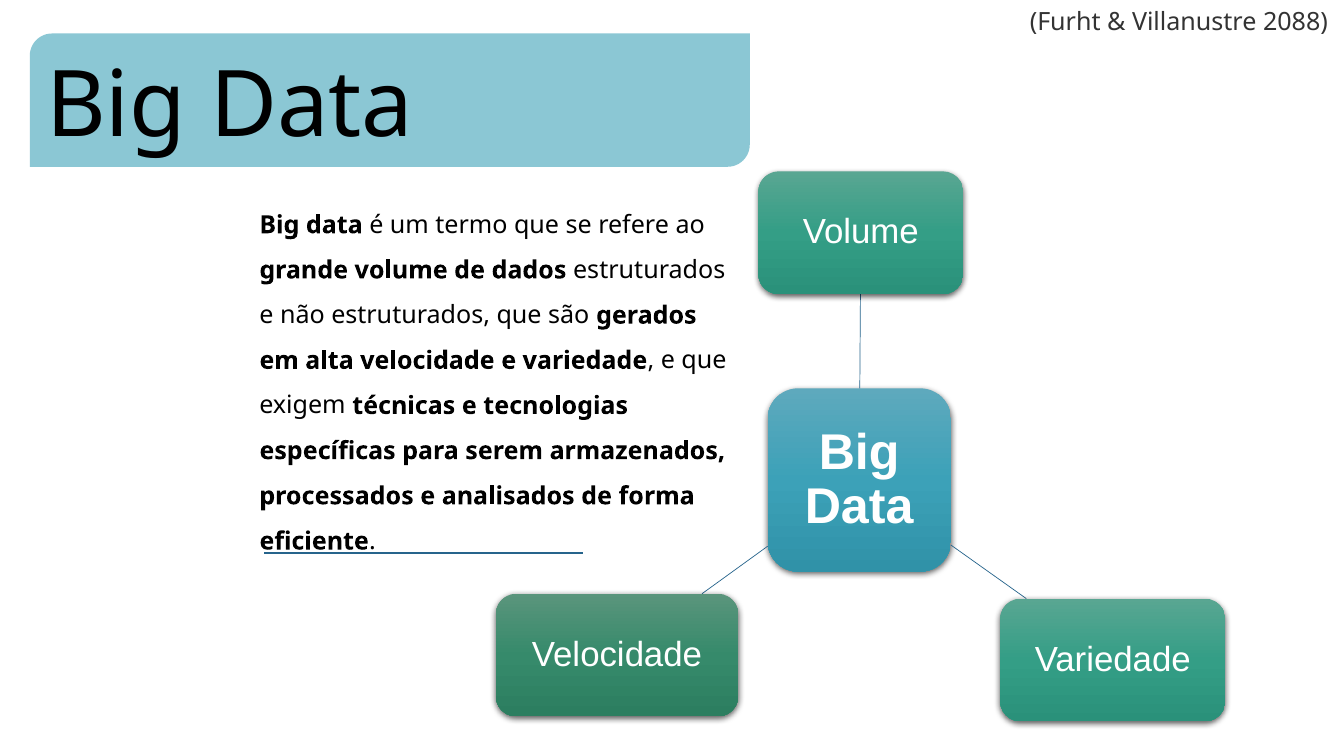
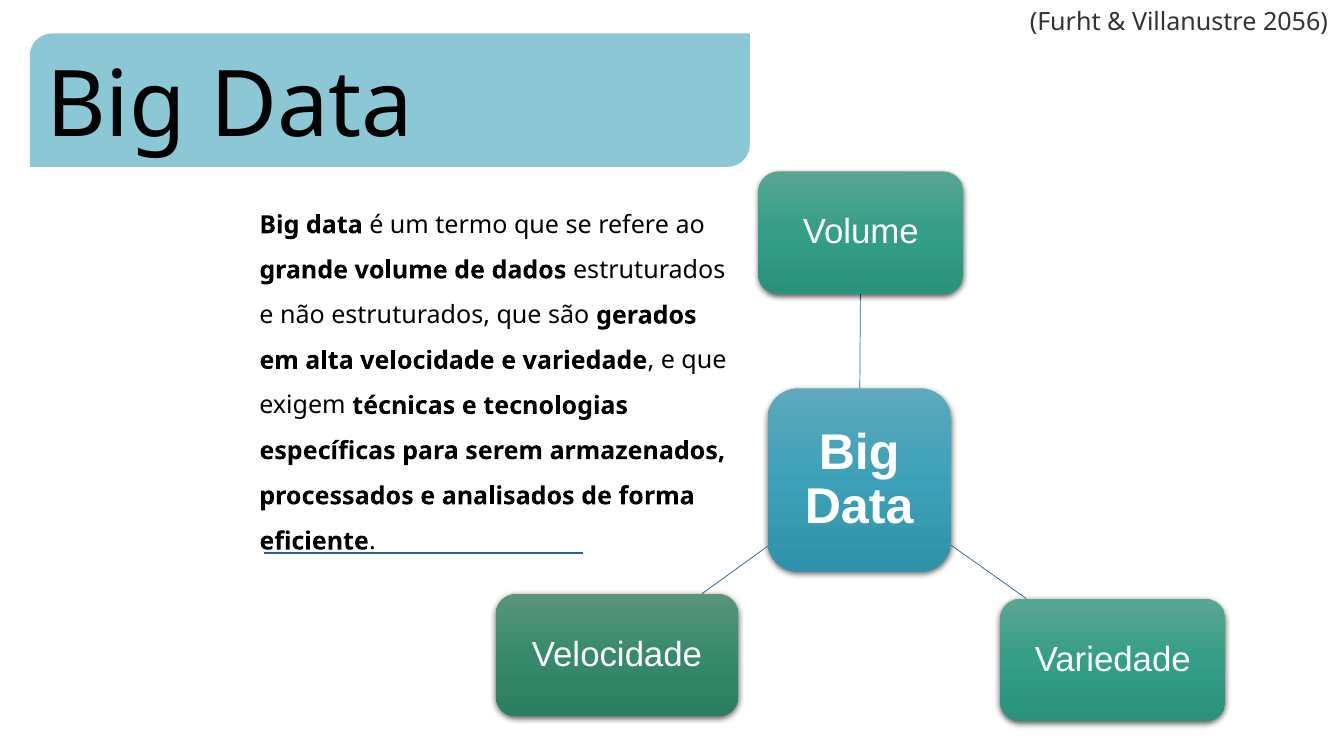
2088: 2088 -> 2056
